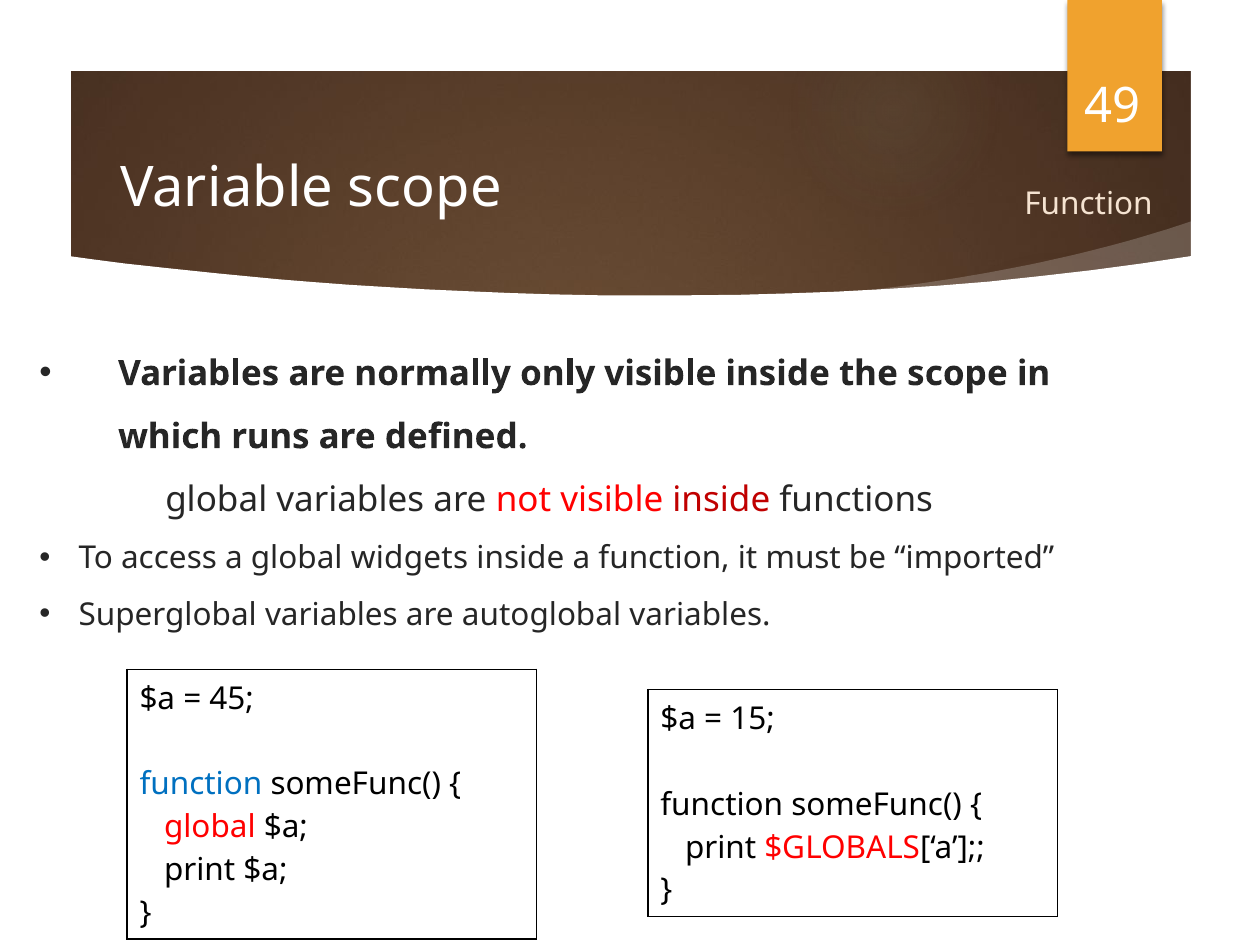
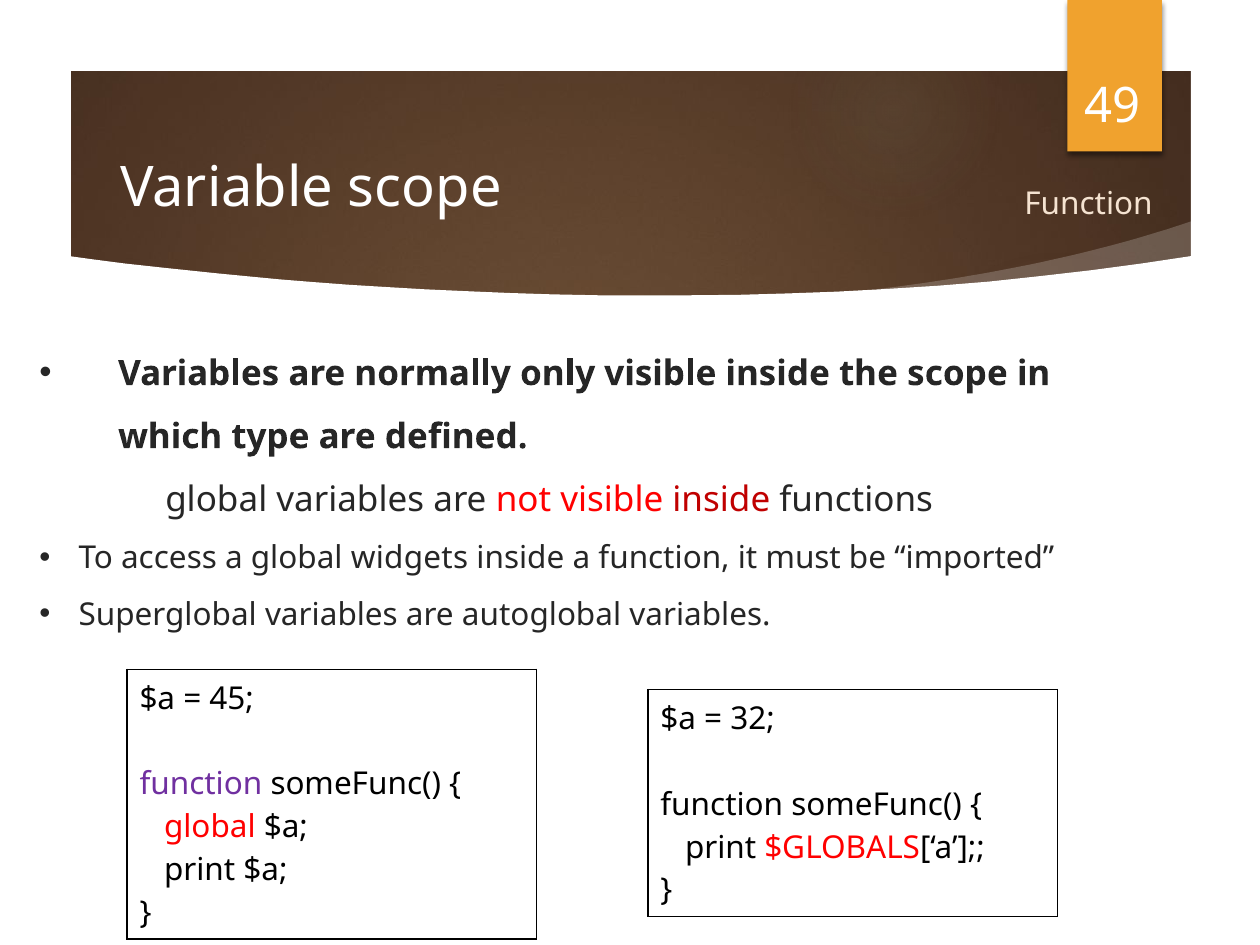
runs: runs -> type
15: 15 -> 32
function at (201, 784) colour: blue -> purple
